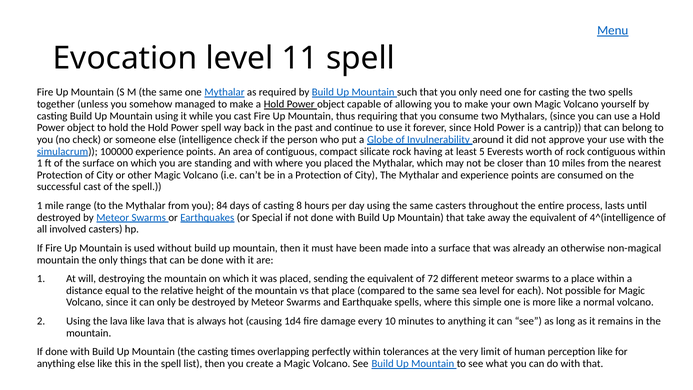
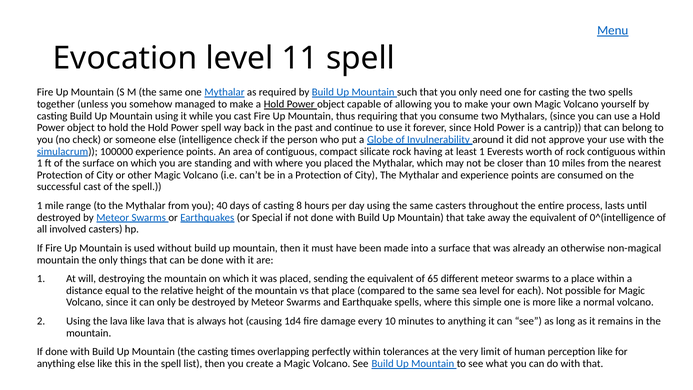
least 5: 5 -> 1
84: 84 -> 40
4^(intelligence: 4^(intelligence -> 0^(intelligence
72: 72 -> 65
